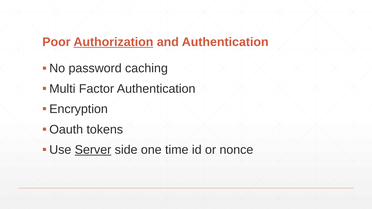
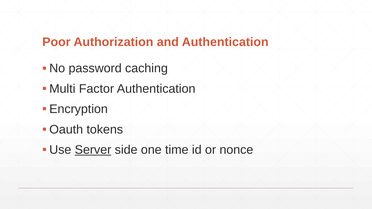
Authorization underline: present -> none
